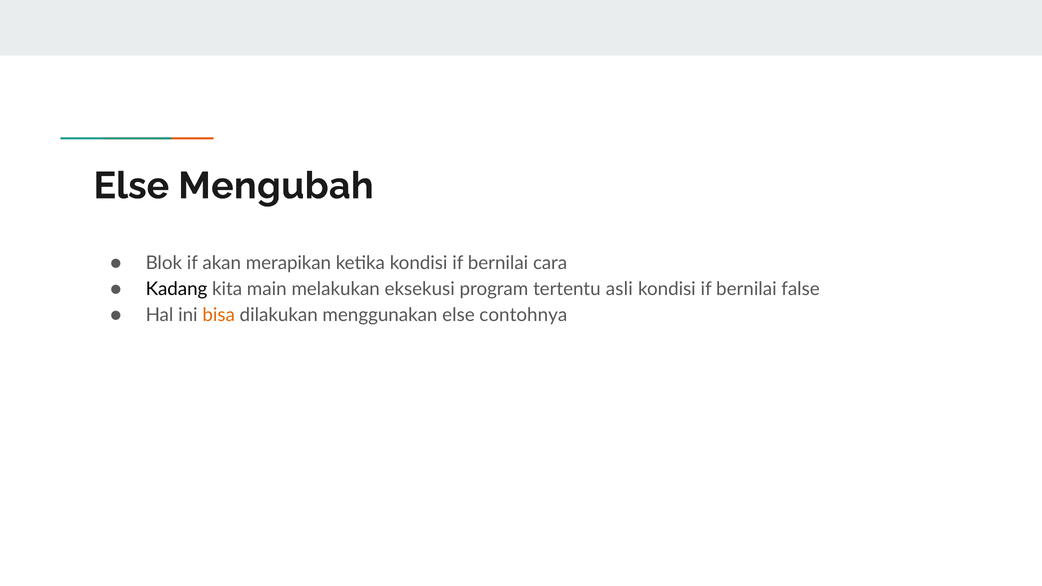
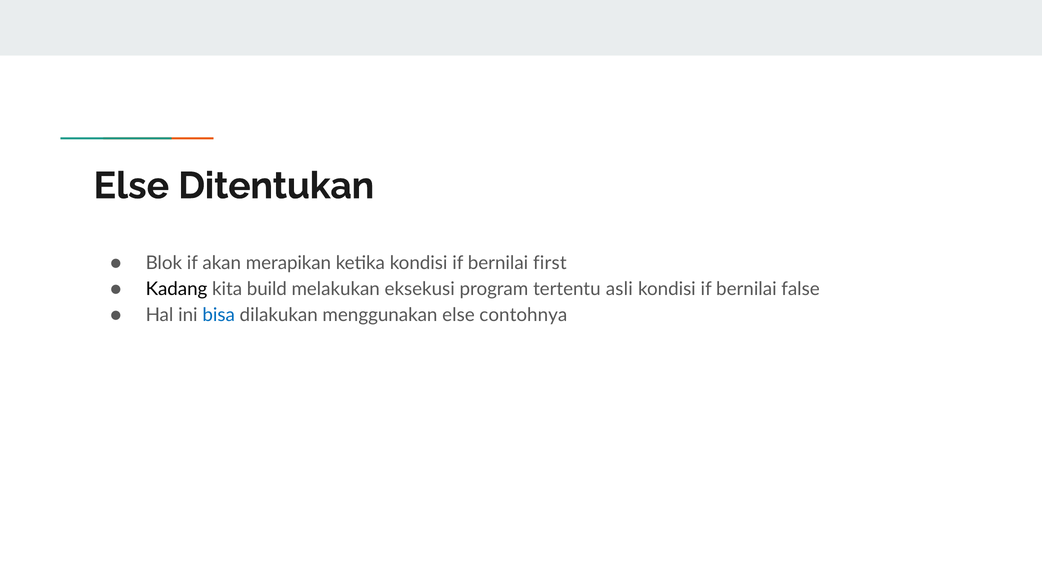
Mengubah: Mengubah -> Ditentukan
cara: cara -> first
main: main -> build
bisa colour: orange -> blue
